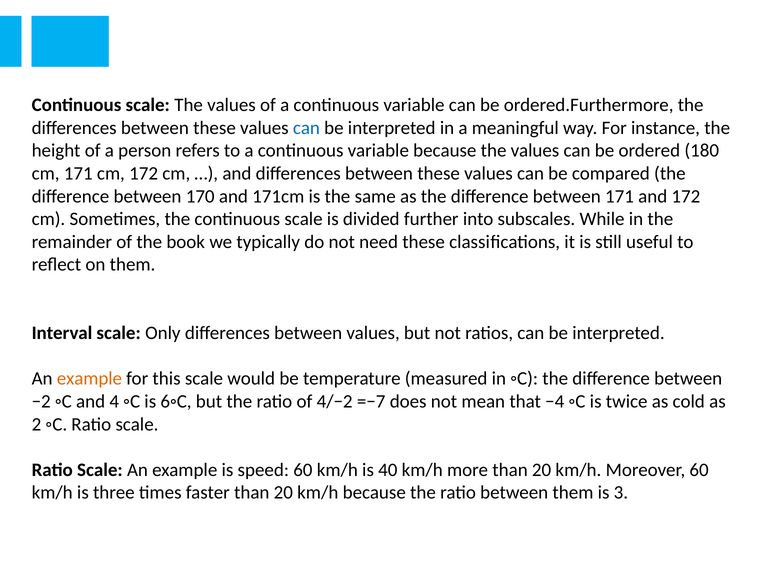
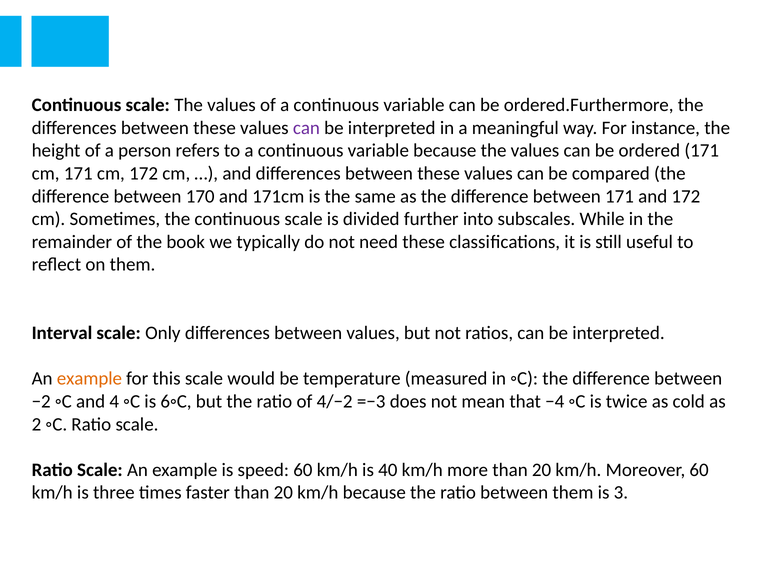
can at (306, 128) colour: blue -> purple
ordered 180: 180 -> 171
=−7: =−7 -> =−3
